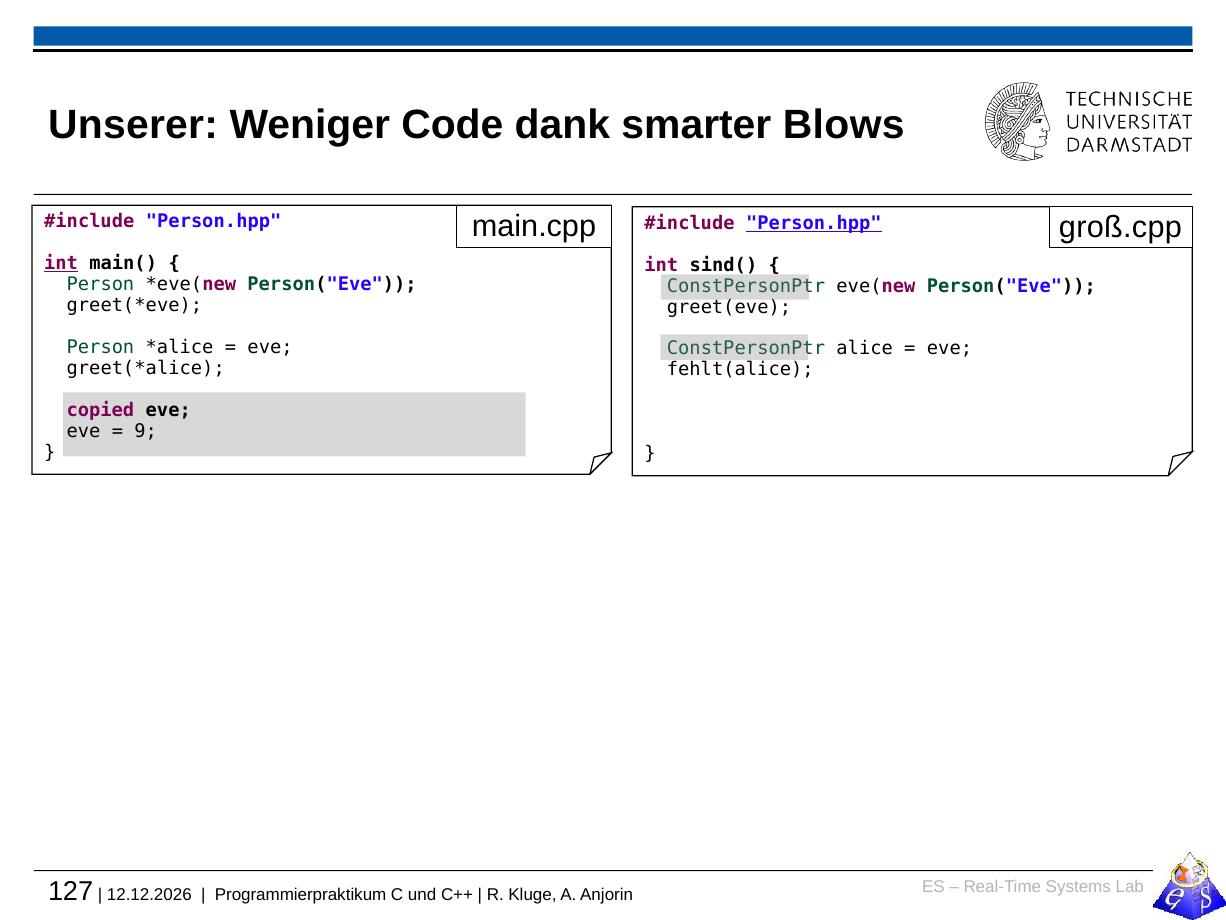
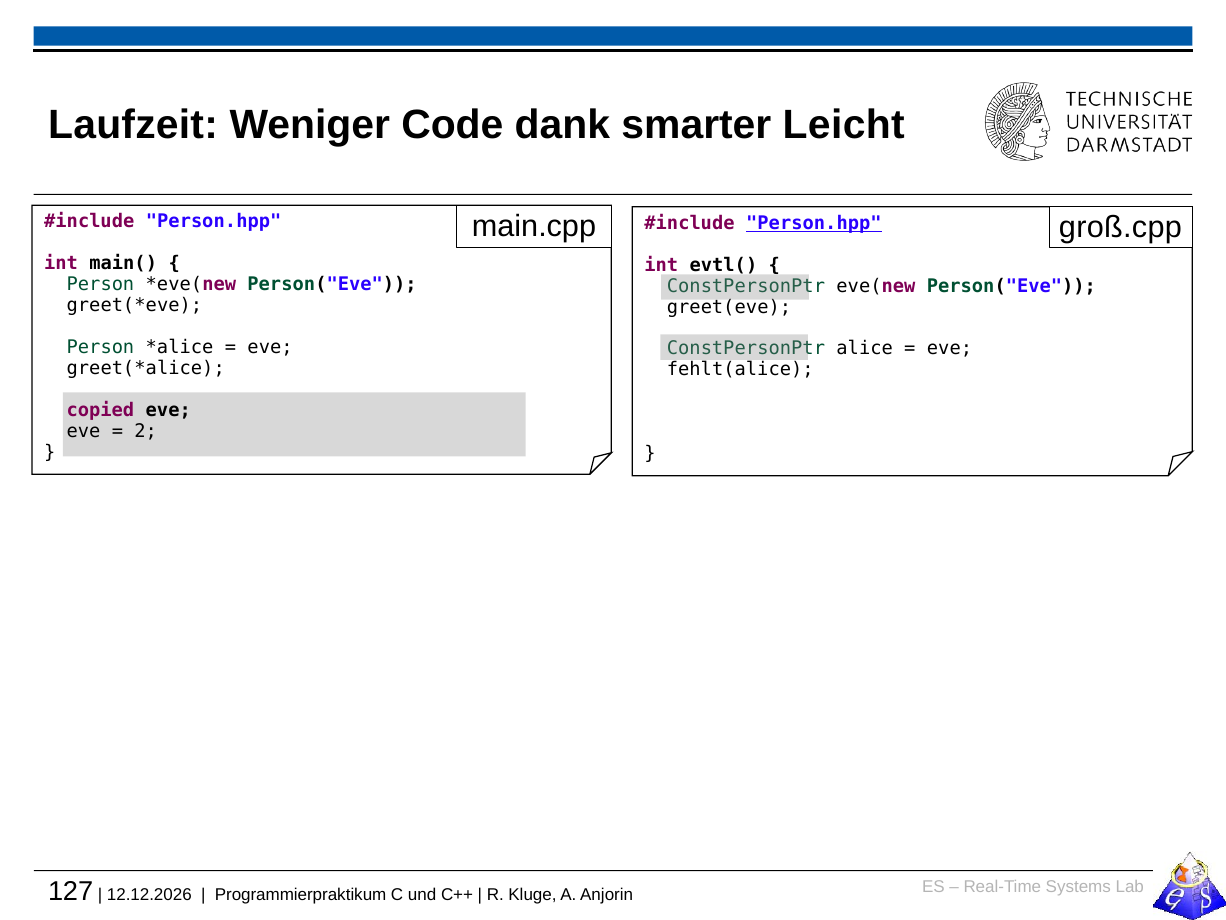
Unserer: Unserer -> Laufzeit
Blows: Blows -> Leicht
int at (61, 263) underline: present -> none
sind(: sind( -> evtl(
9: 9 -> 2
